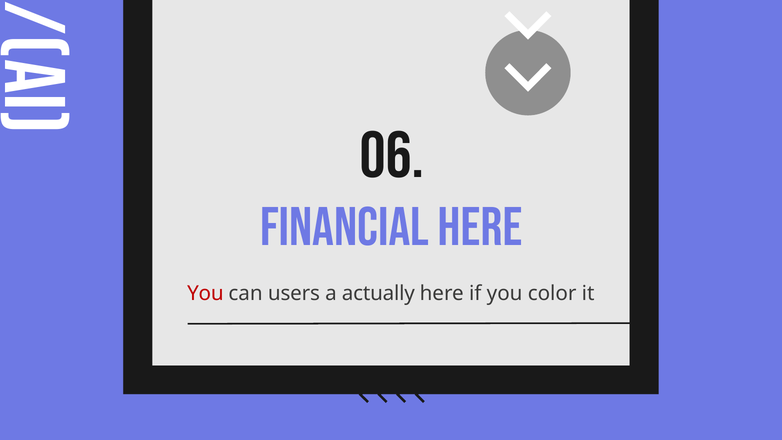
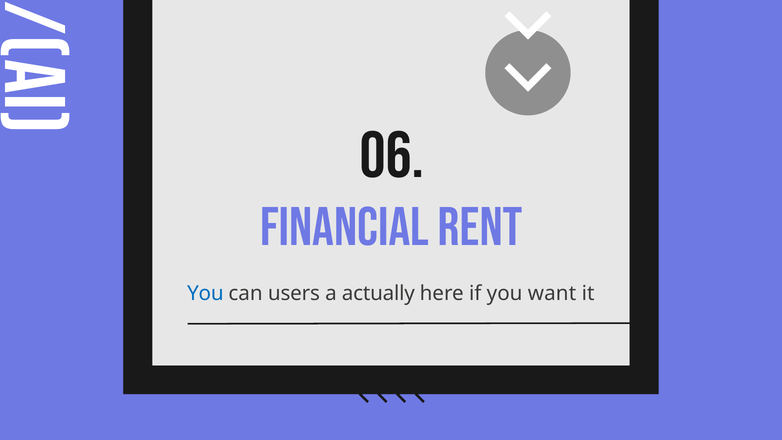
FINANCIAL HERE: HERE -> RENT
You at (205, 293) colour: red -> blue
color: color -> want
